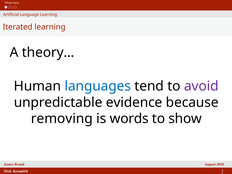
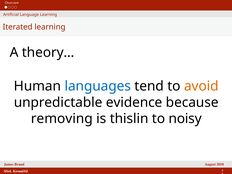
avoid colour: purple -> orange
words: words -> thislin
show: show -> noisy
